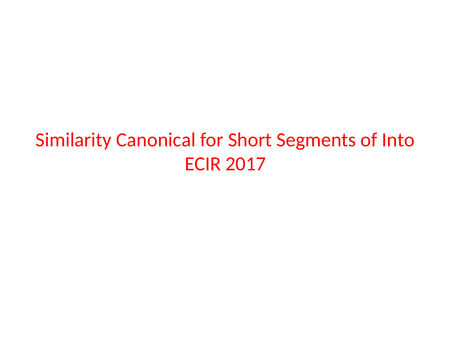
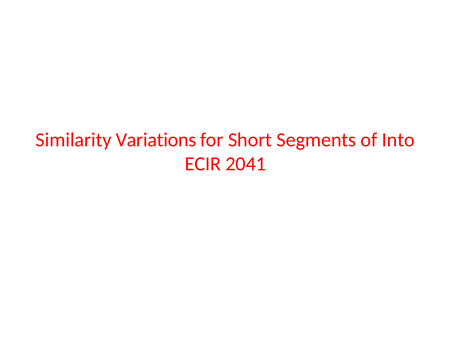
Canonical: Canonical -> Variations
2017: 2017 -> 2041
